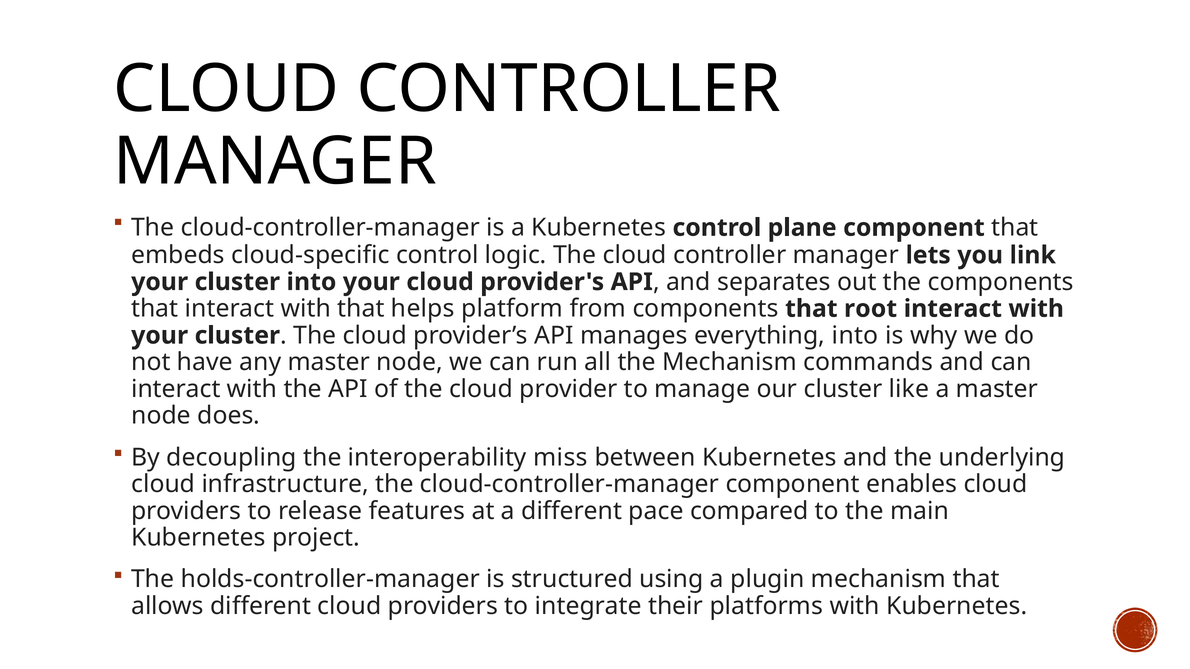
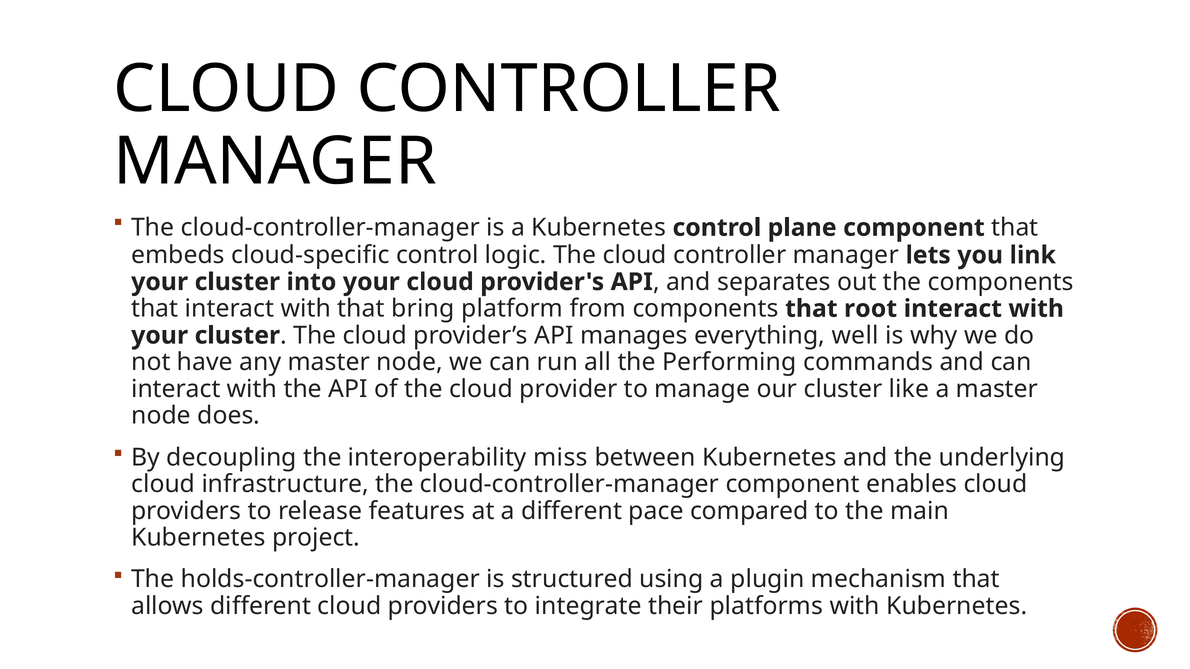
helps: helps -> bring
everything into: into -> well
the Mechanism: Mechanism -> Performing
